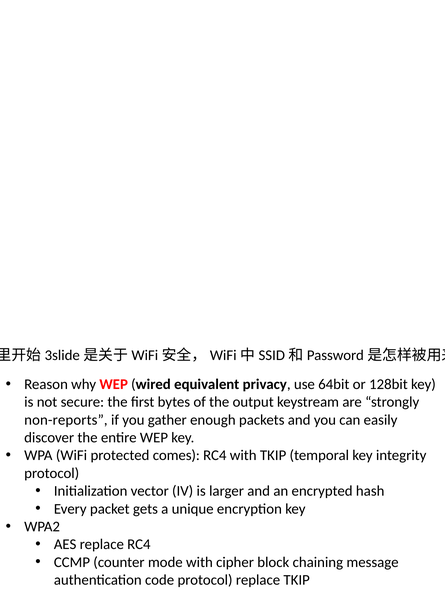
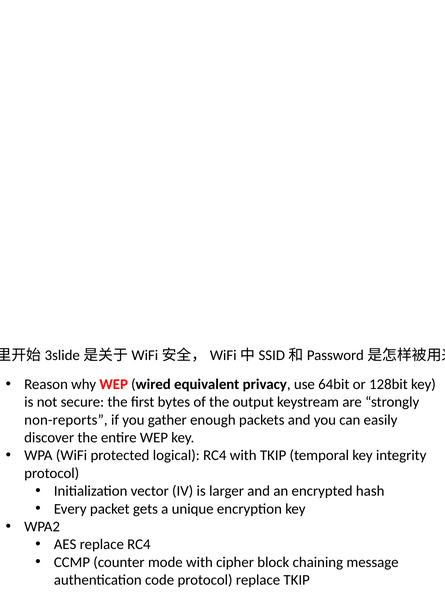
comes: comes -> logical
